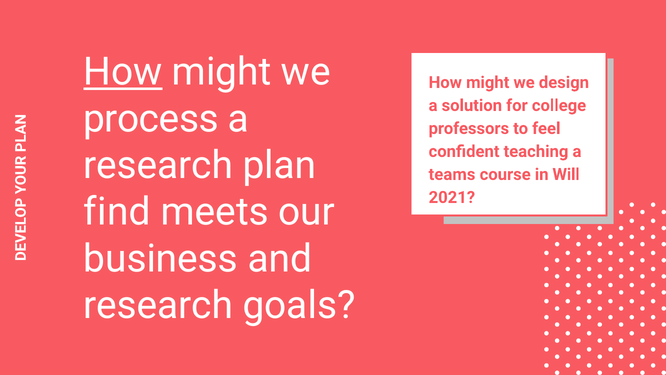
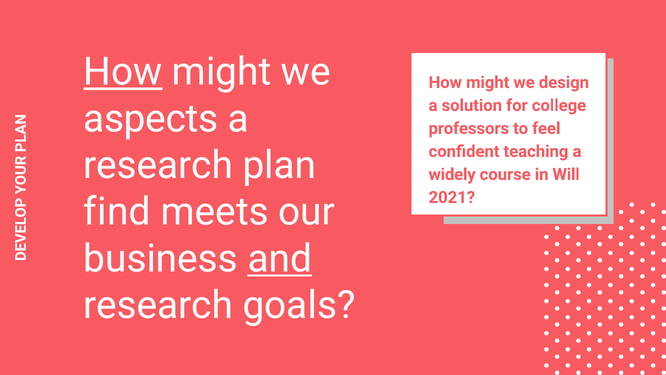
process: process -> aspects
teams: teams -> widely
and underline: none -> present
